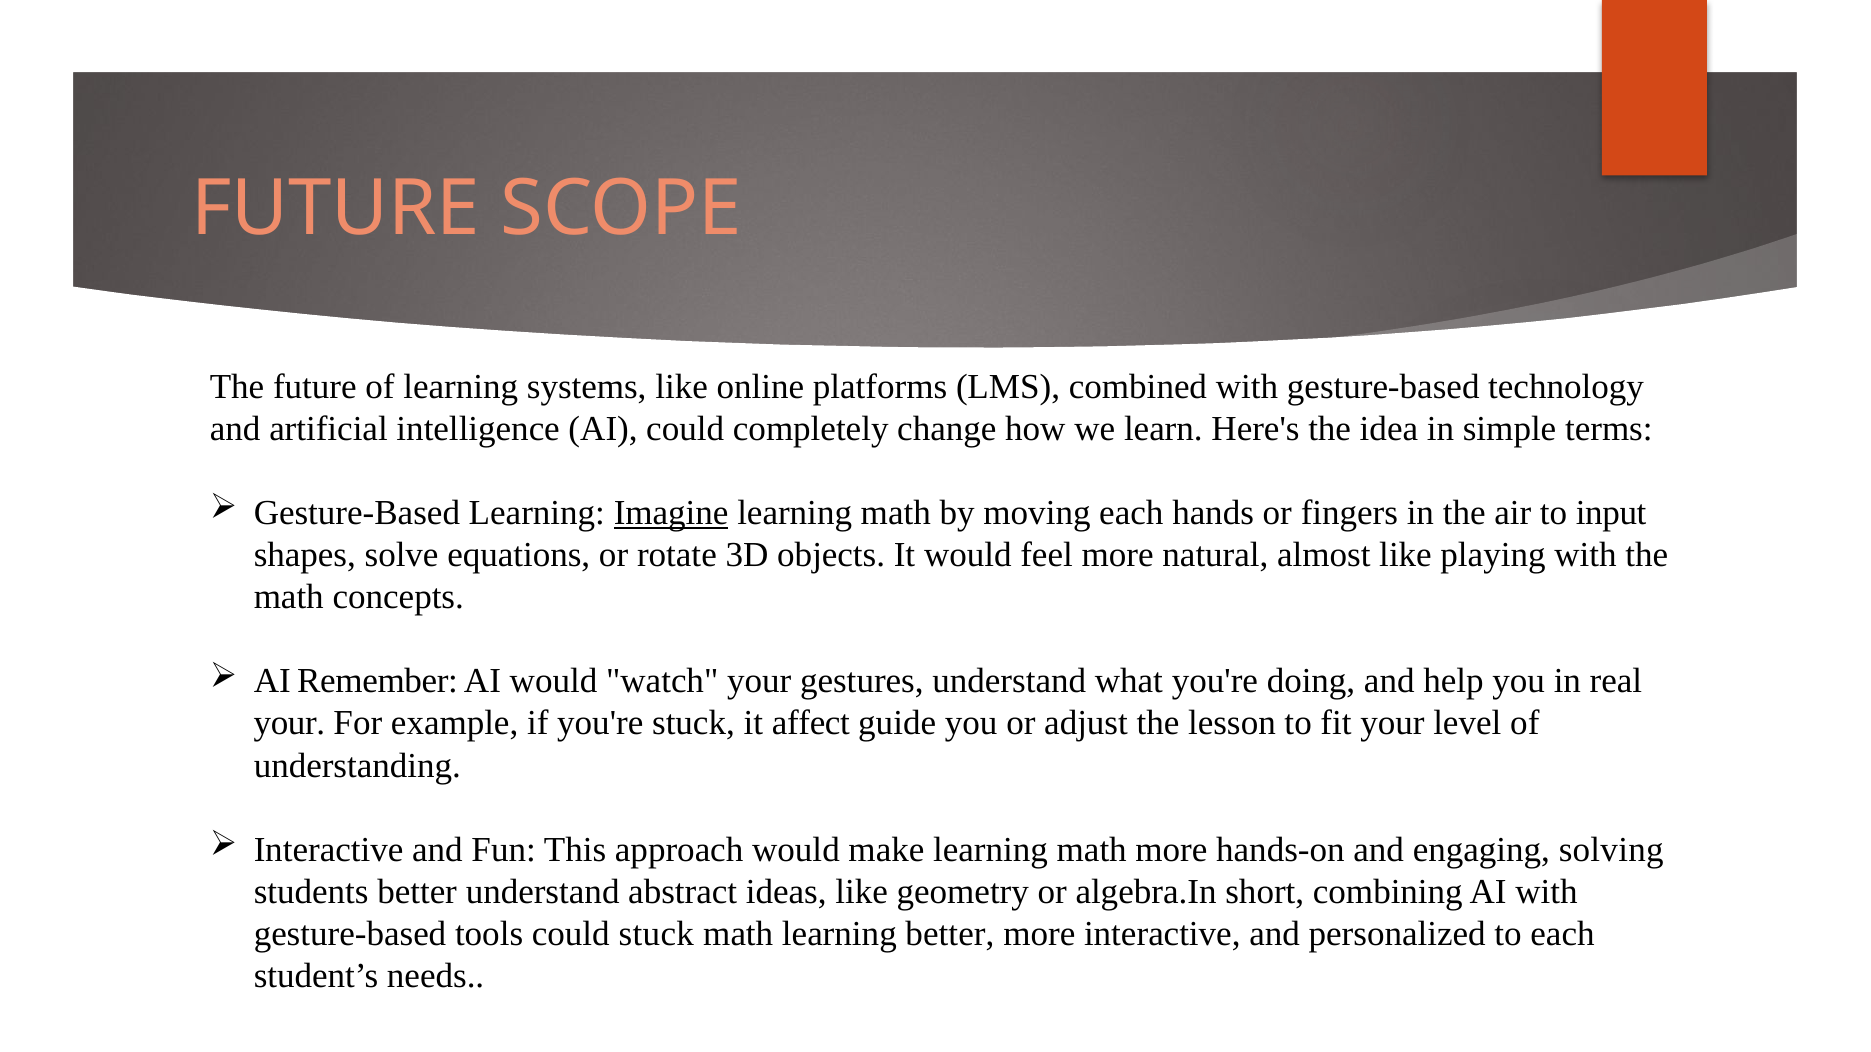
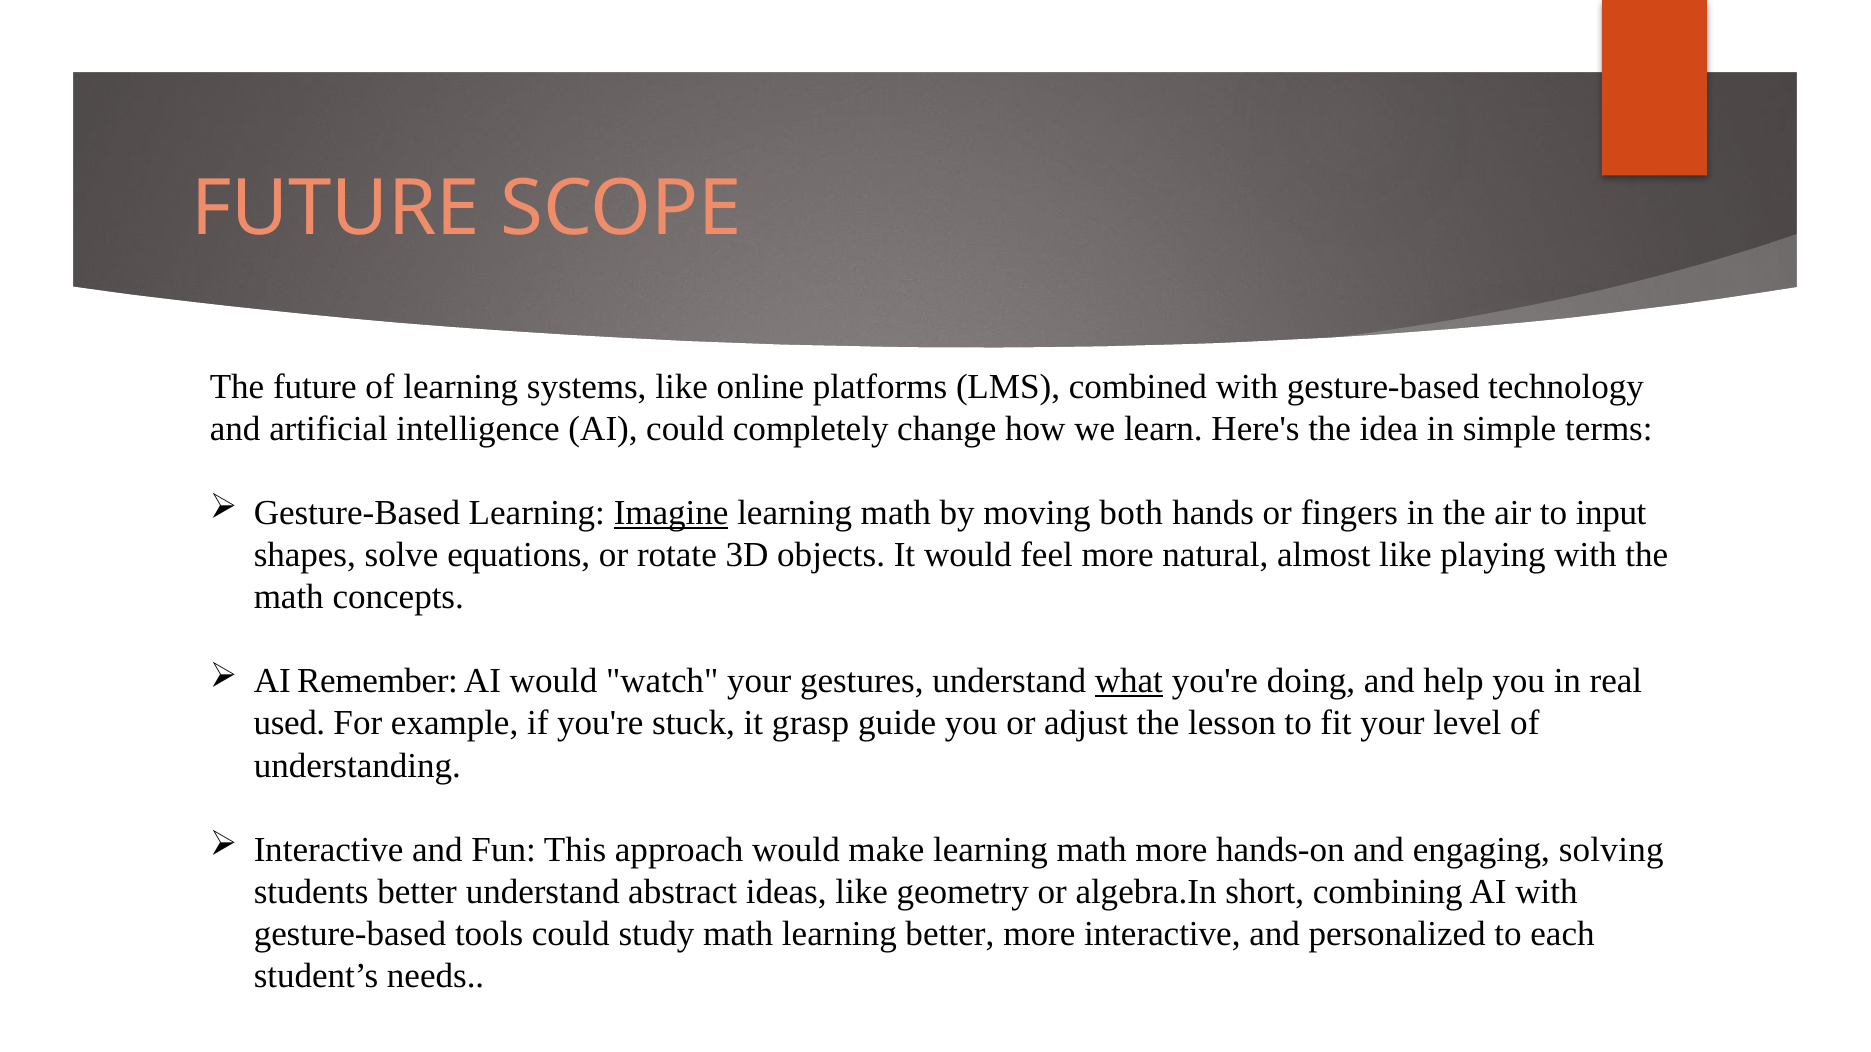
moving each: each -> both
what underline: none -> present
your at (289, 724): your -> used
affect: affect -> grasp
could stuck: stuck -> study
